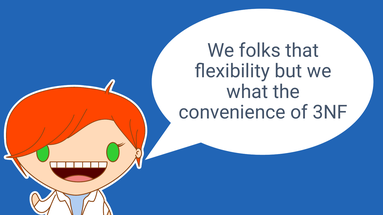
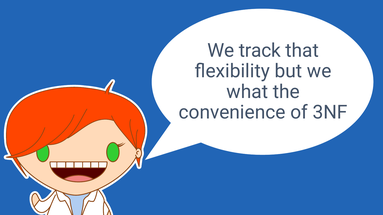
folks: folks -> track
